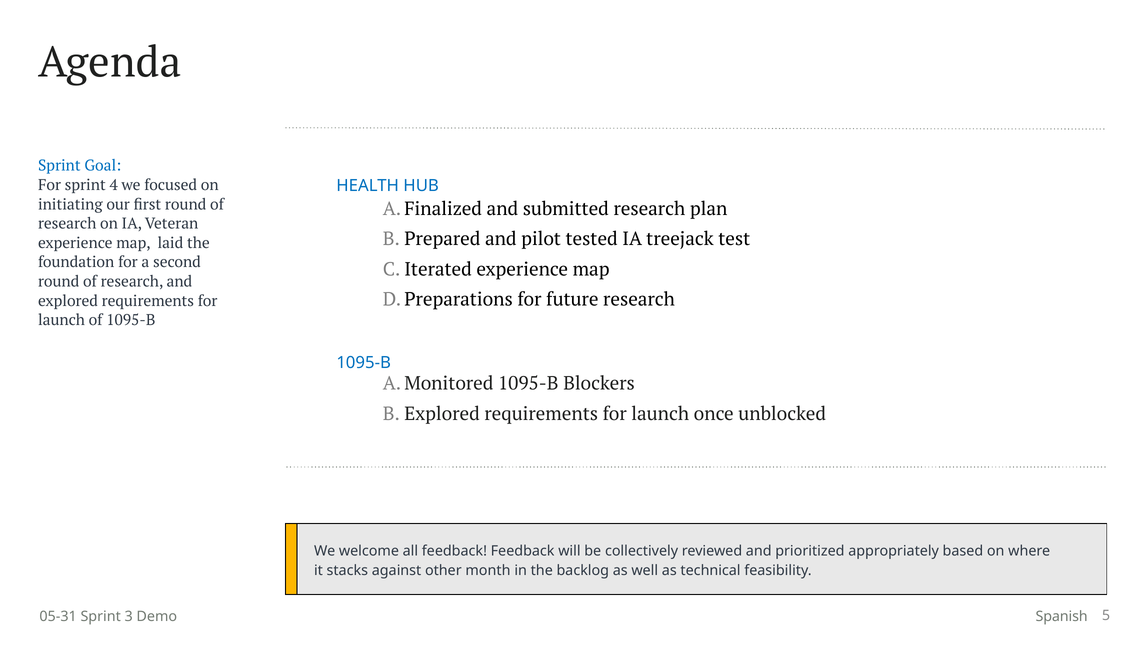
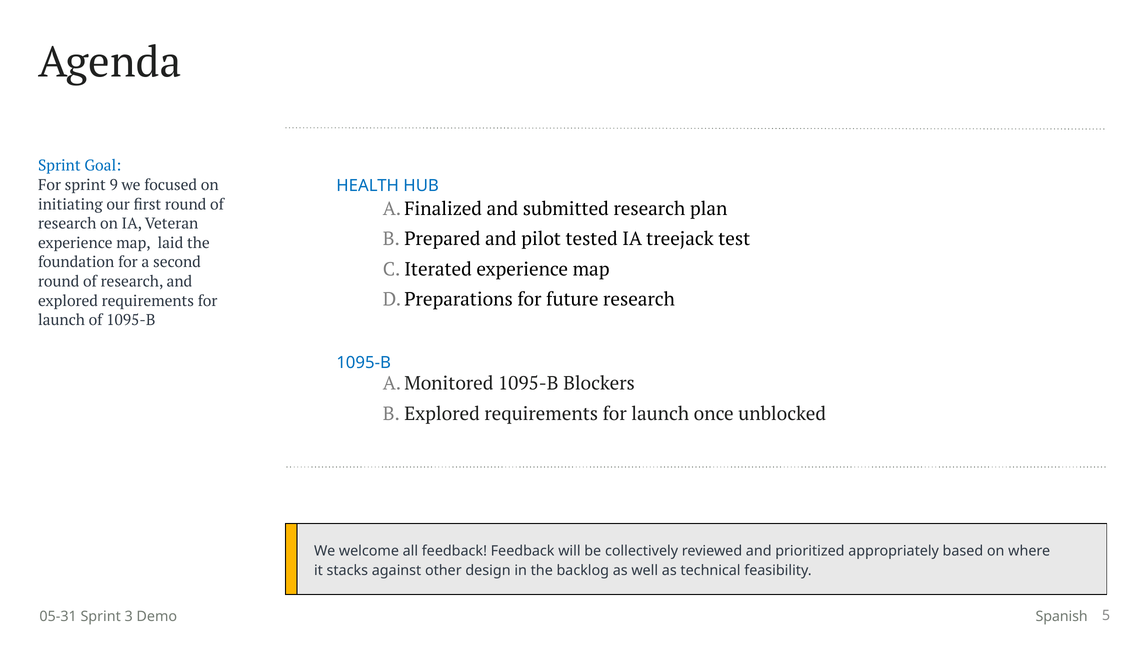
4: 4 -> 9
month: month -> design
